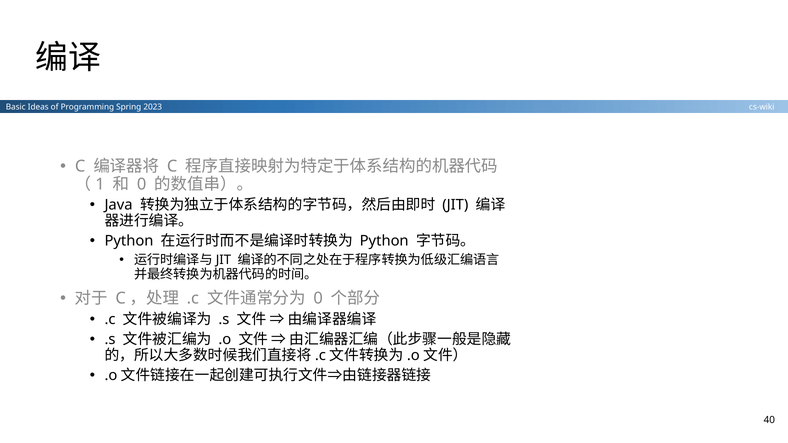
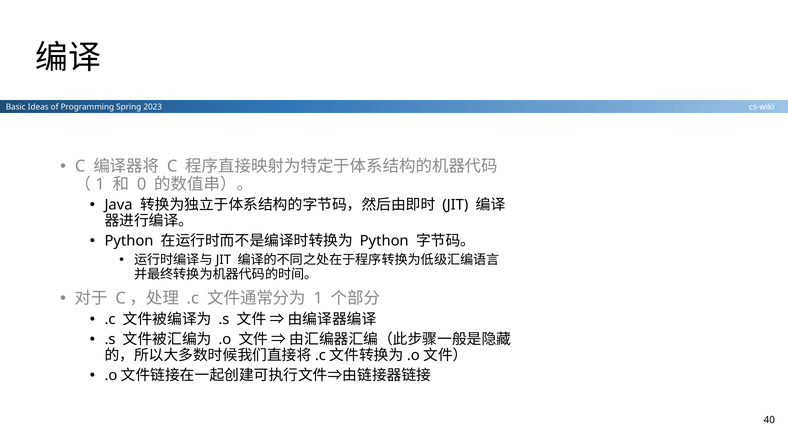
0 at (318, 299): 0 -> 1
